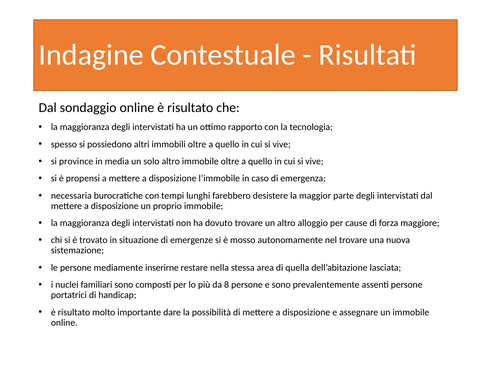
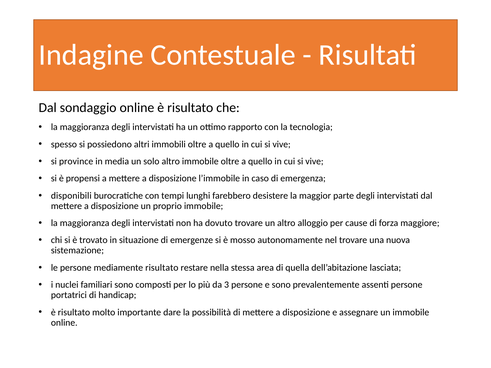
necessaria: necessaria -> disponibili
mediamente inserirne: inserirne -> risultato
8: 8 -> 3
